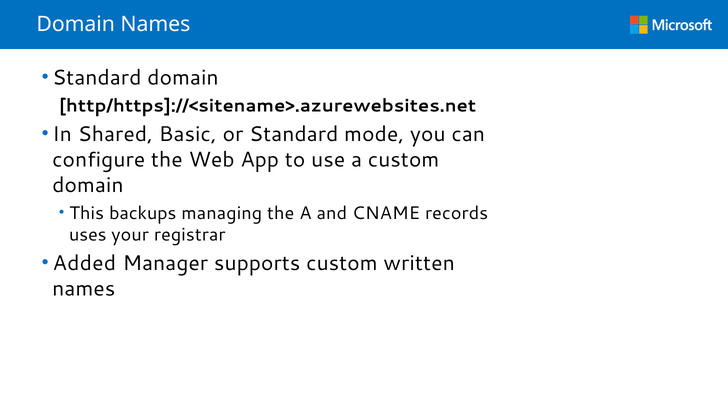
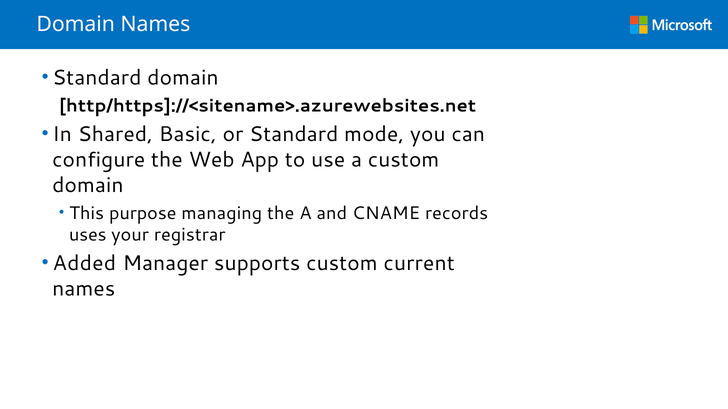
backups: backups -> purpose
written: written -> current
